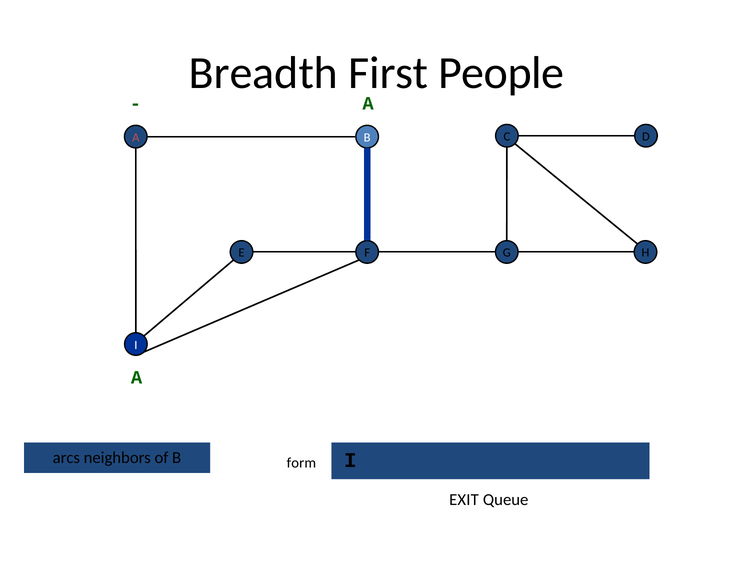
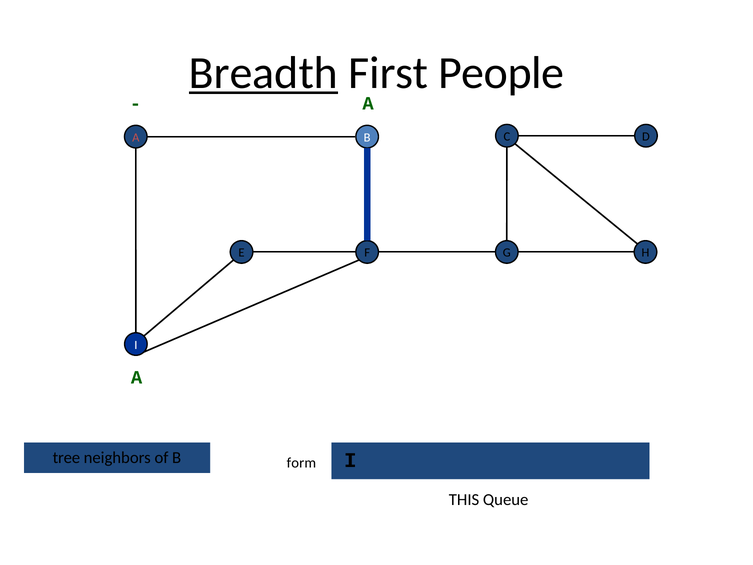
Breadth underline: none -> present
arcs: arcs -> tree
EXIT: EXIT -> THIS
